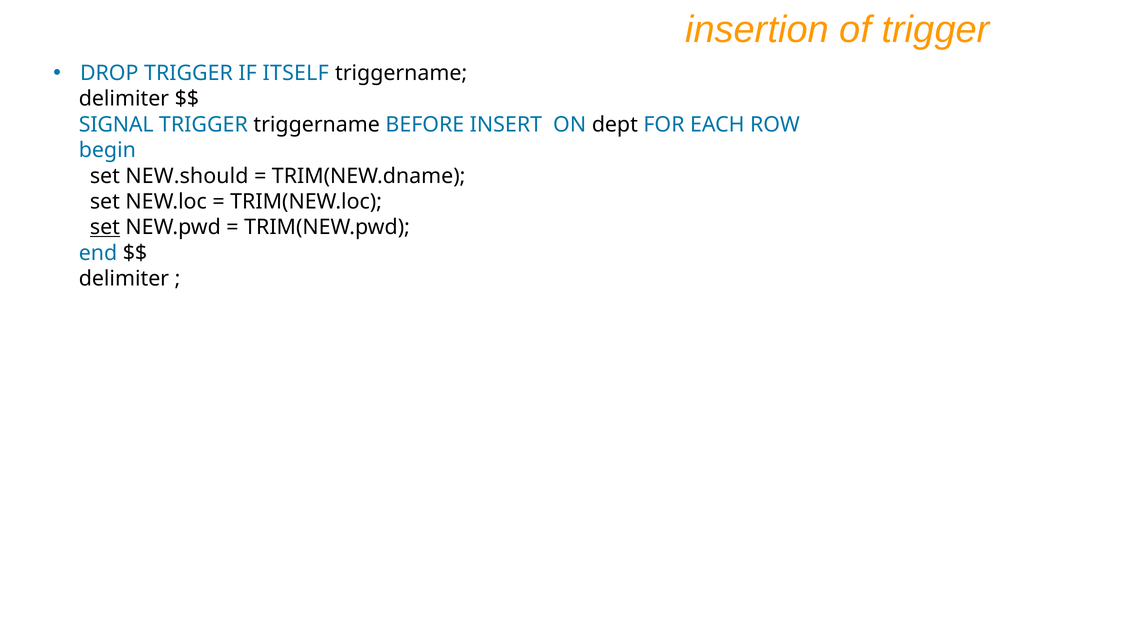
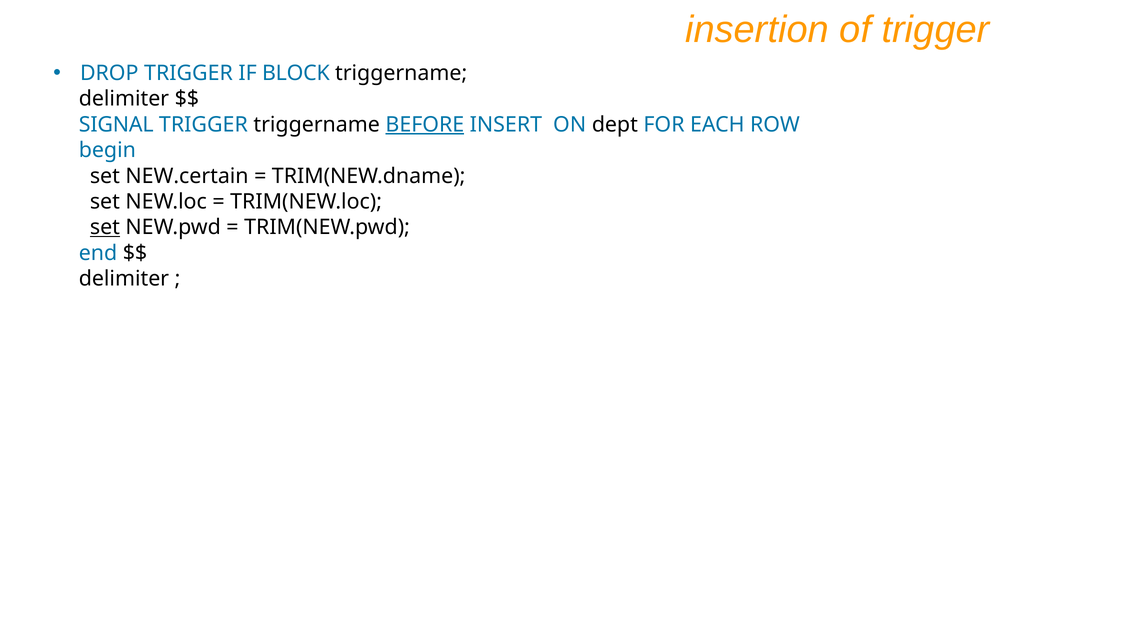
ITSELF: ITSELF -> BLOCK
BEFORE underline: none -> present
NEW.should: NEW.should -> NEW.certain
